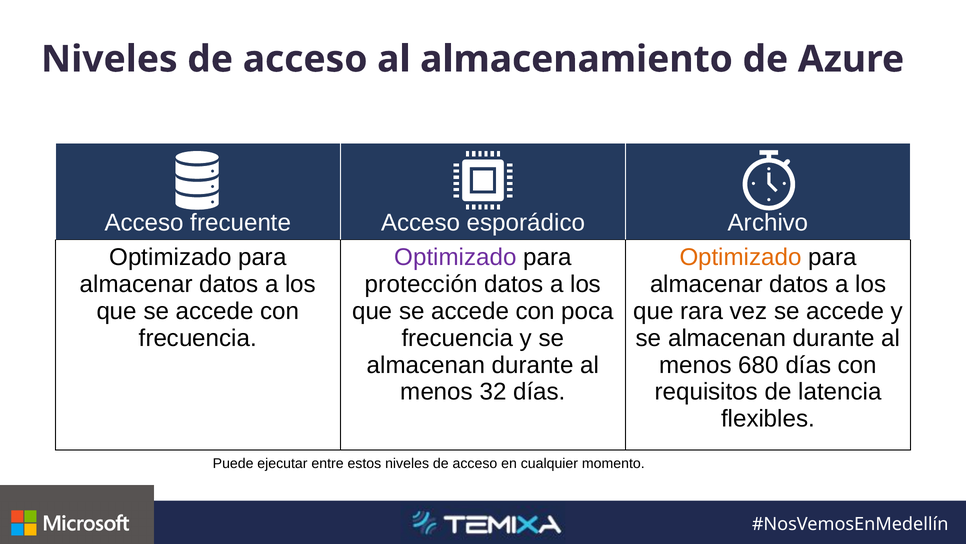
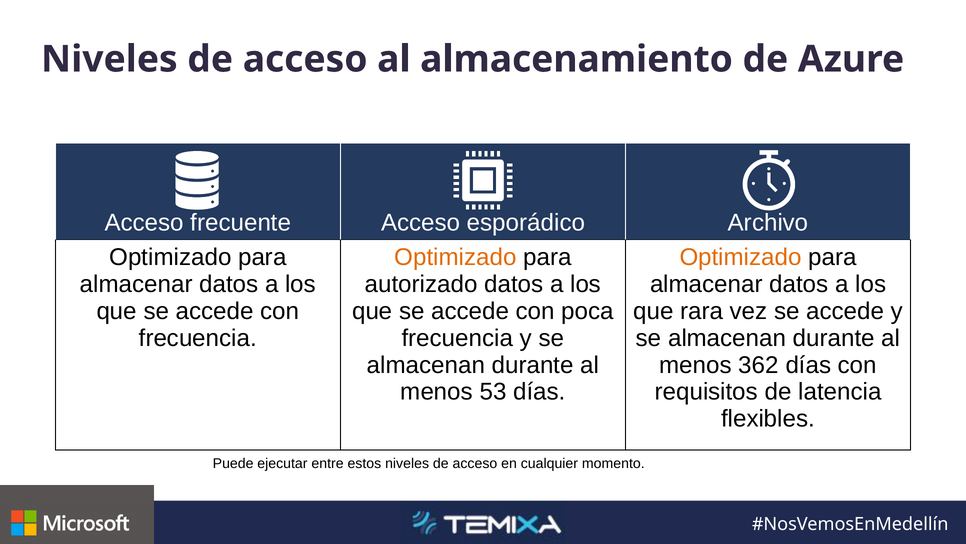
Optimizado at (455, 257) colour: purple -> orange
protección: protección -> autorizado
680: 680 -> 362
32: 32 -> 53
